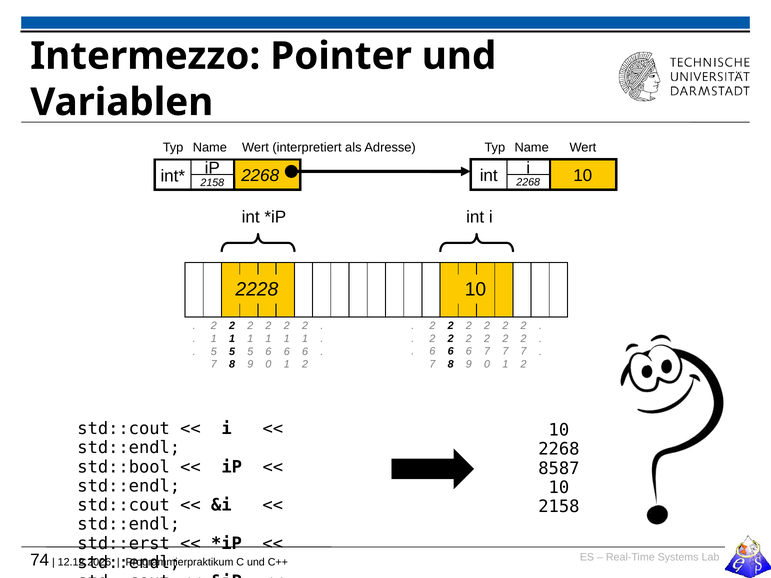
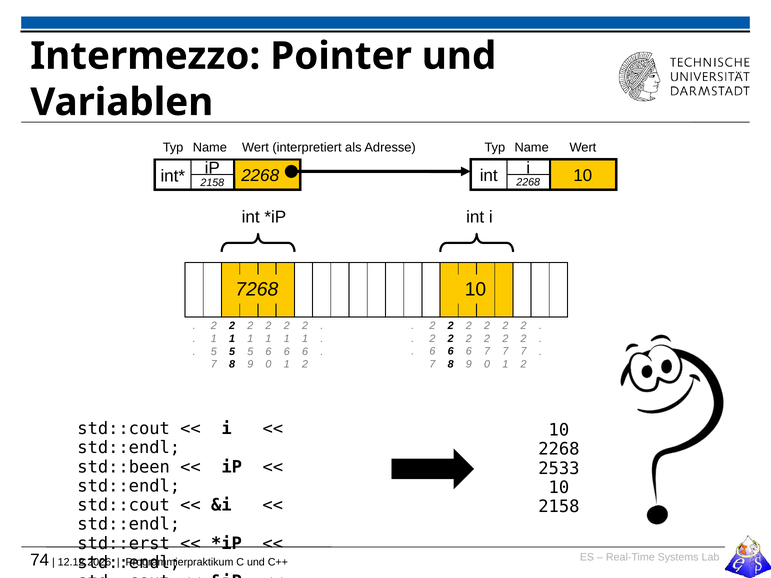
2228: 2228 -> 7268
std::bool: std::bool -> std::been
8587: 8587 -> 2533
